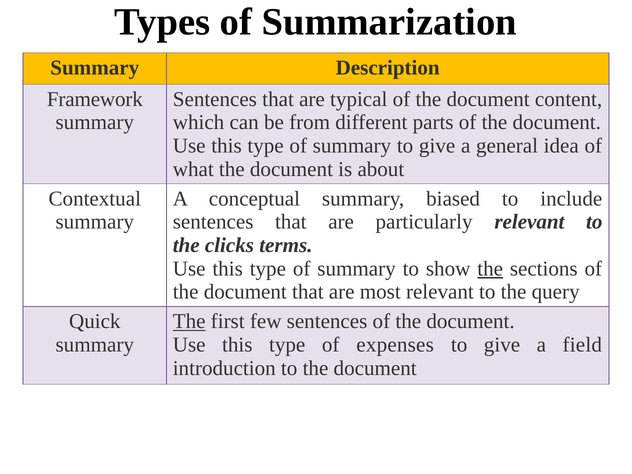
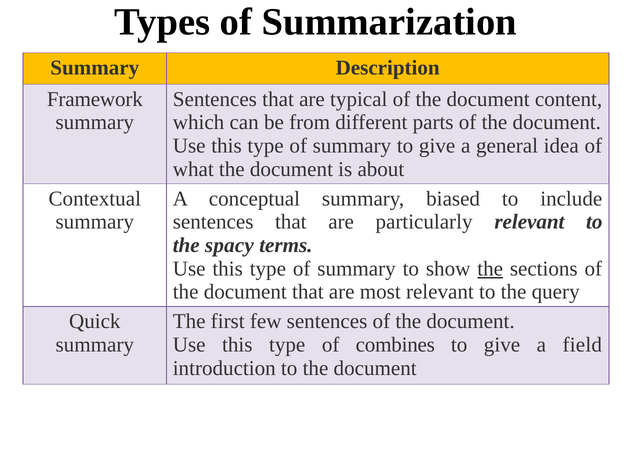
clicks: clicks -> spacy
The at (189, 322) underline: present -> none
expenses: expenses -> combines
